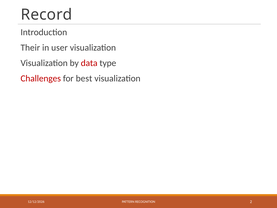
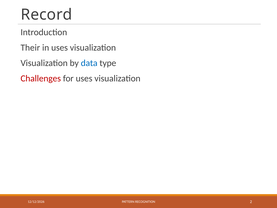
in user: user -> uses
data colour: red -> blue
for best: best -> uses
